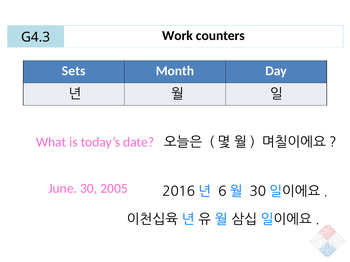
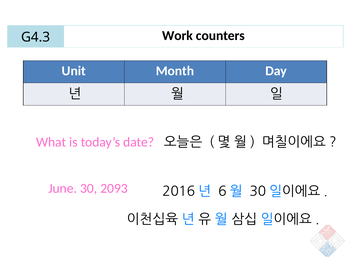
Sets: Sets -> Unit
2005: 2005 -> 2093
